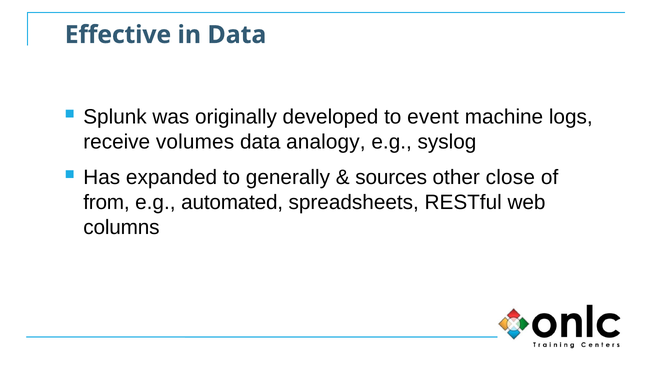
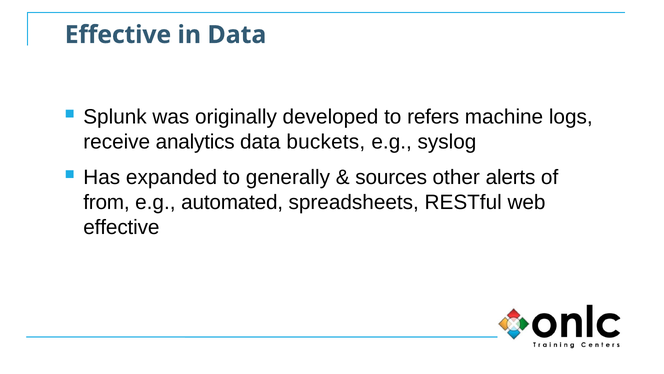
event: event -> refers
volumes: volumes -> analytics
analogy: analogy -> buckets
close: close -> alerts
columns at (121, 227): columns -> effective
